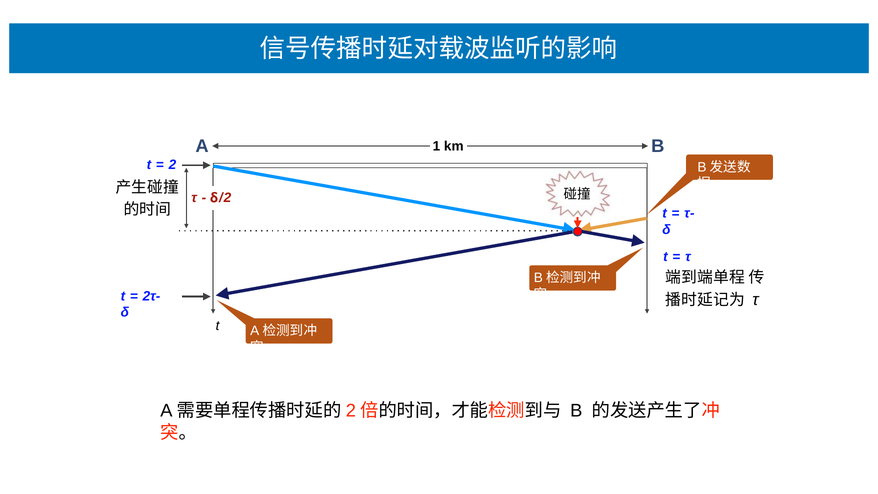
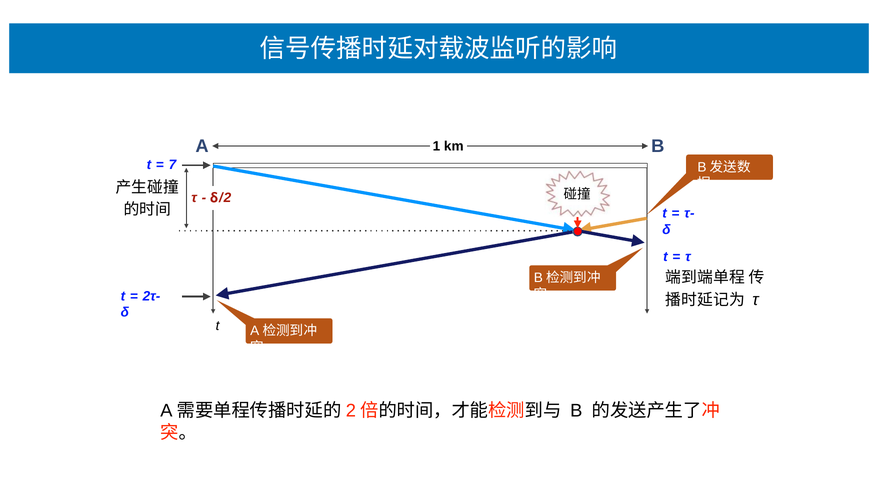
2 at (172, 165): 2 -> 7
